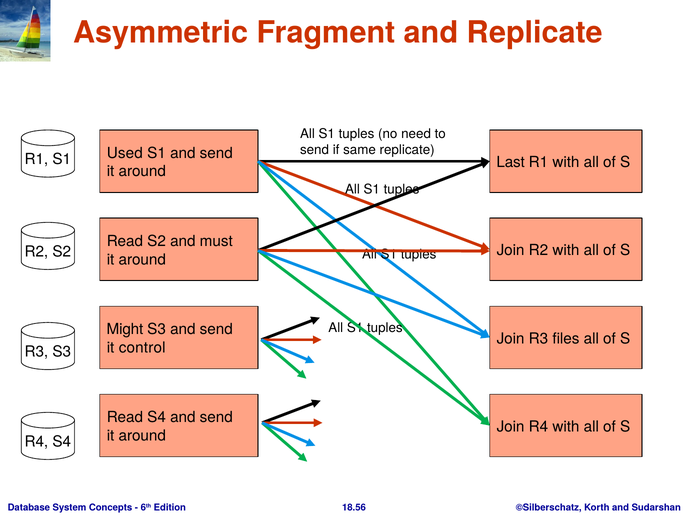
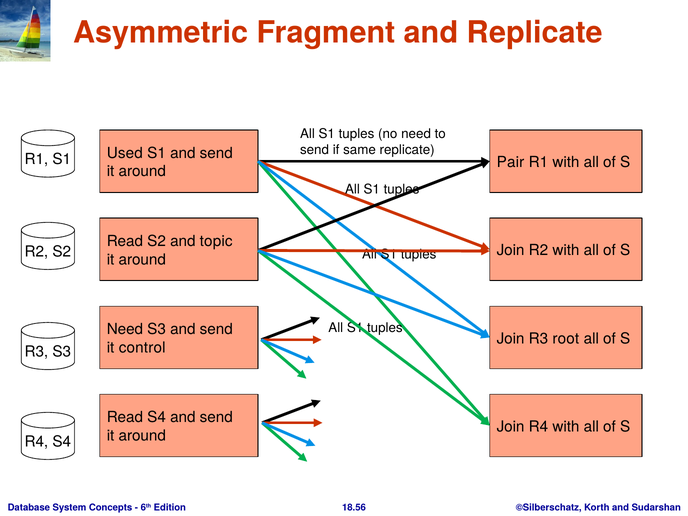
Last: Last -> Pair
must: must -> topic
Might at (125, 329): Might -> Need
files: files -> root
